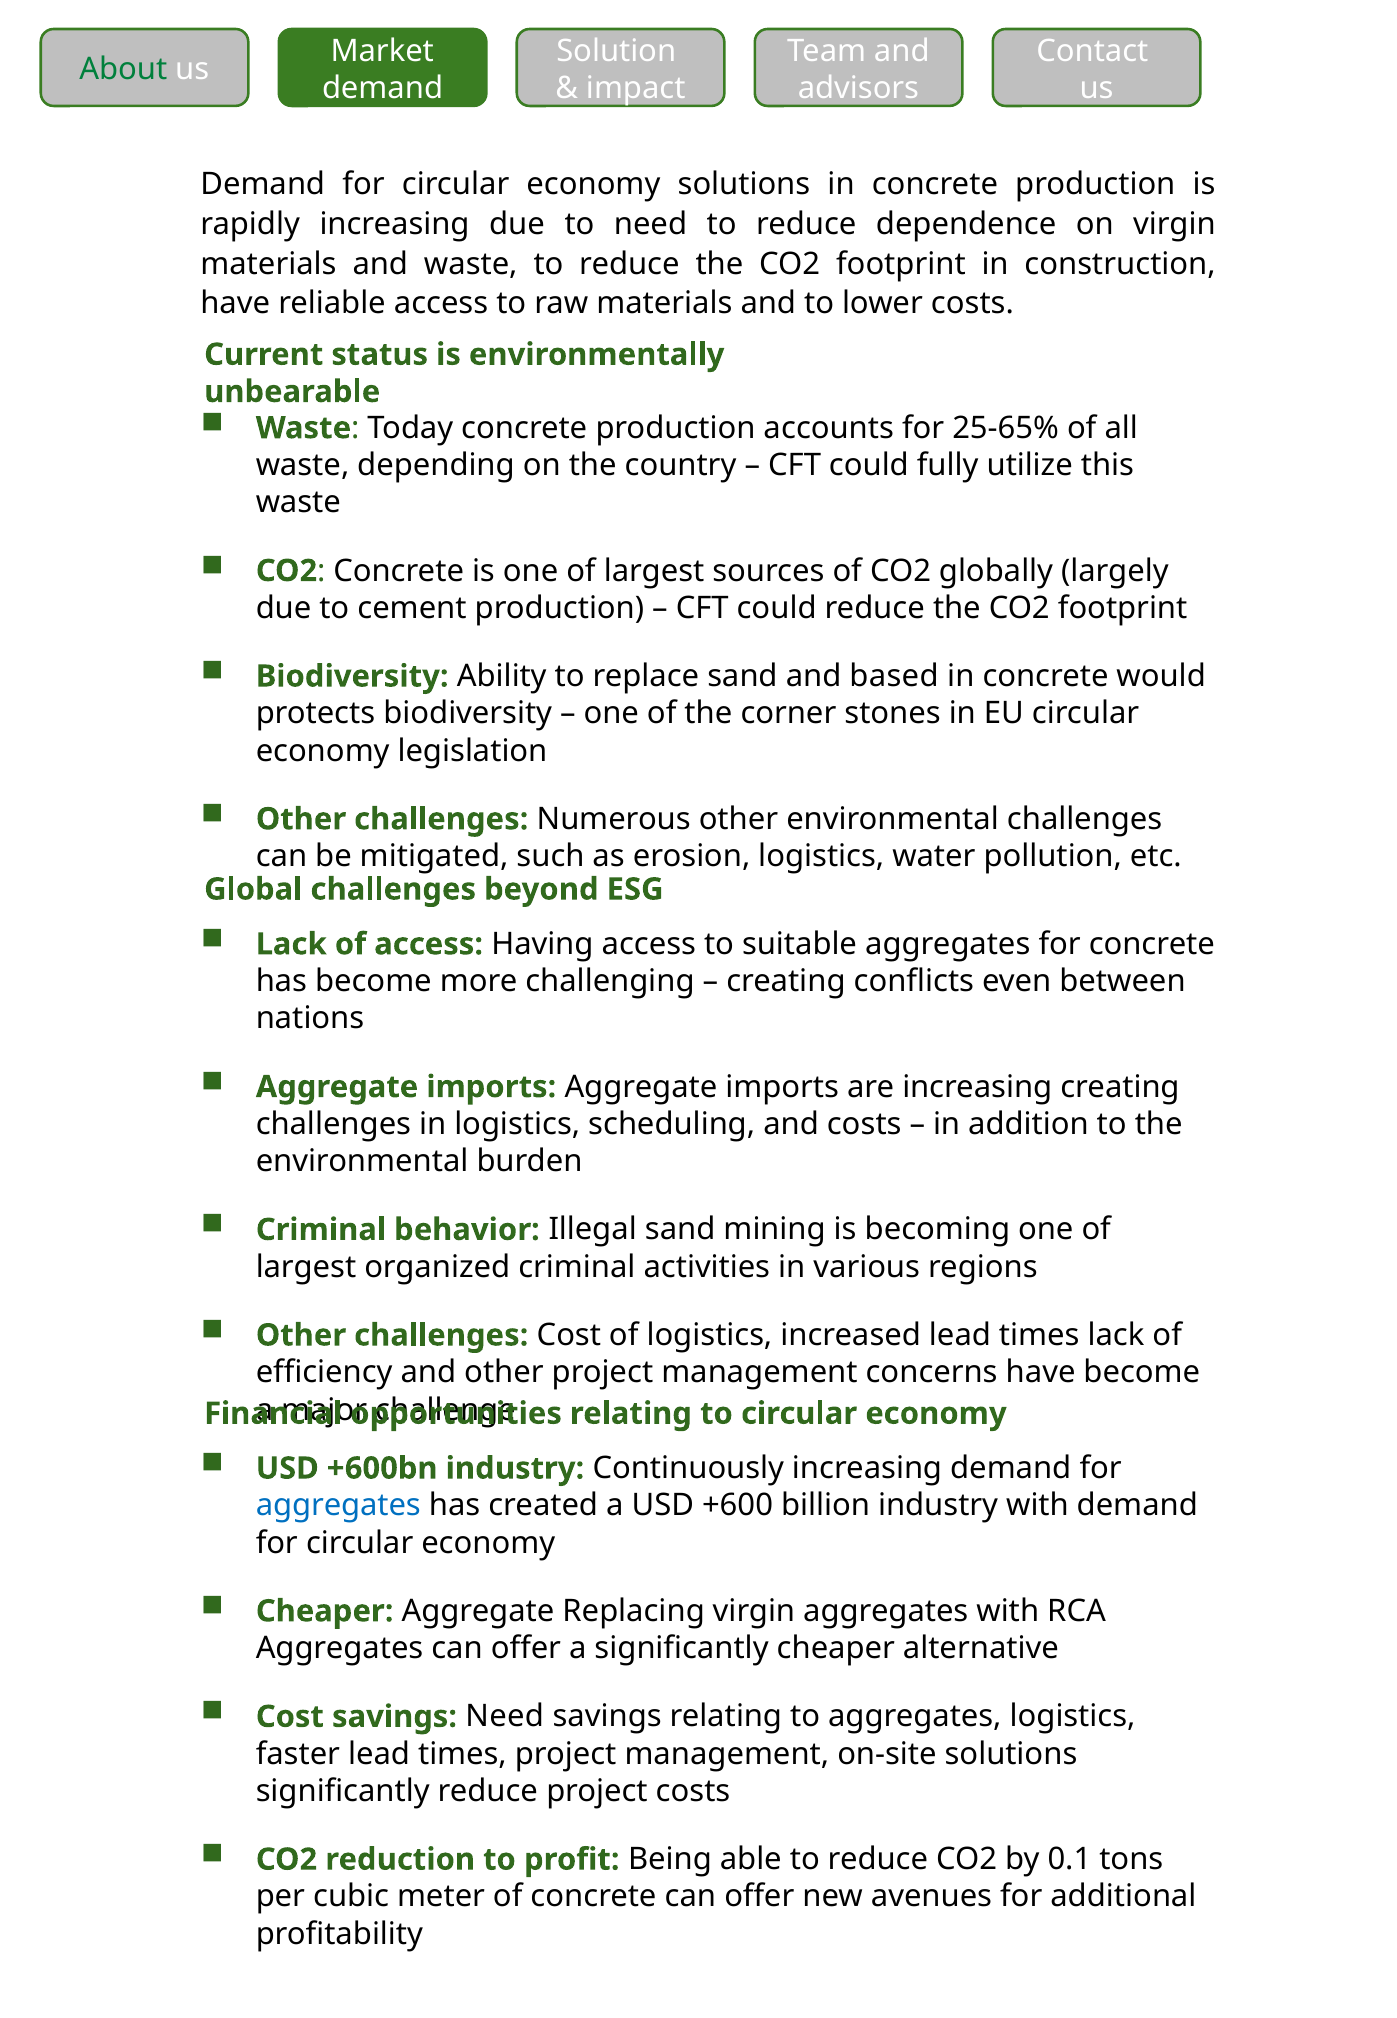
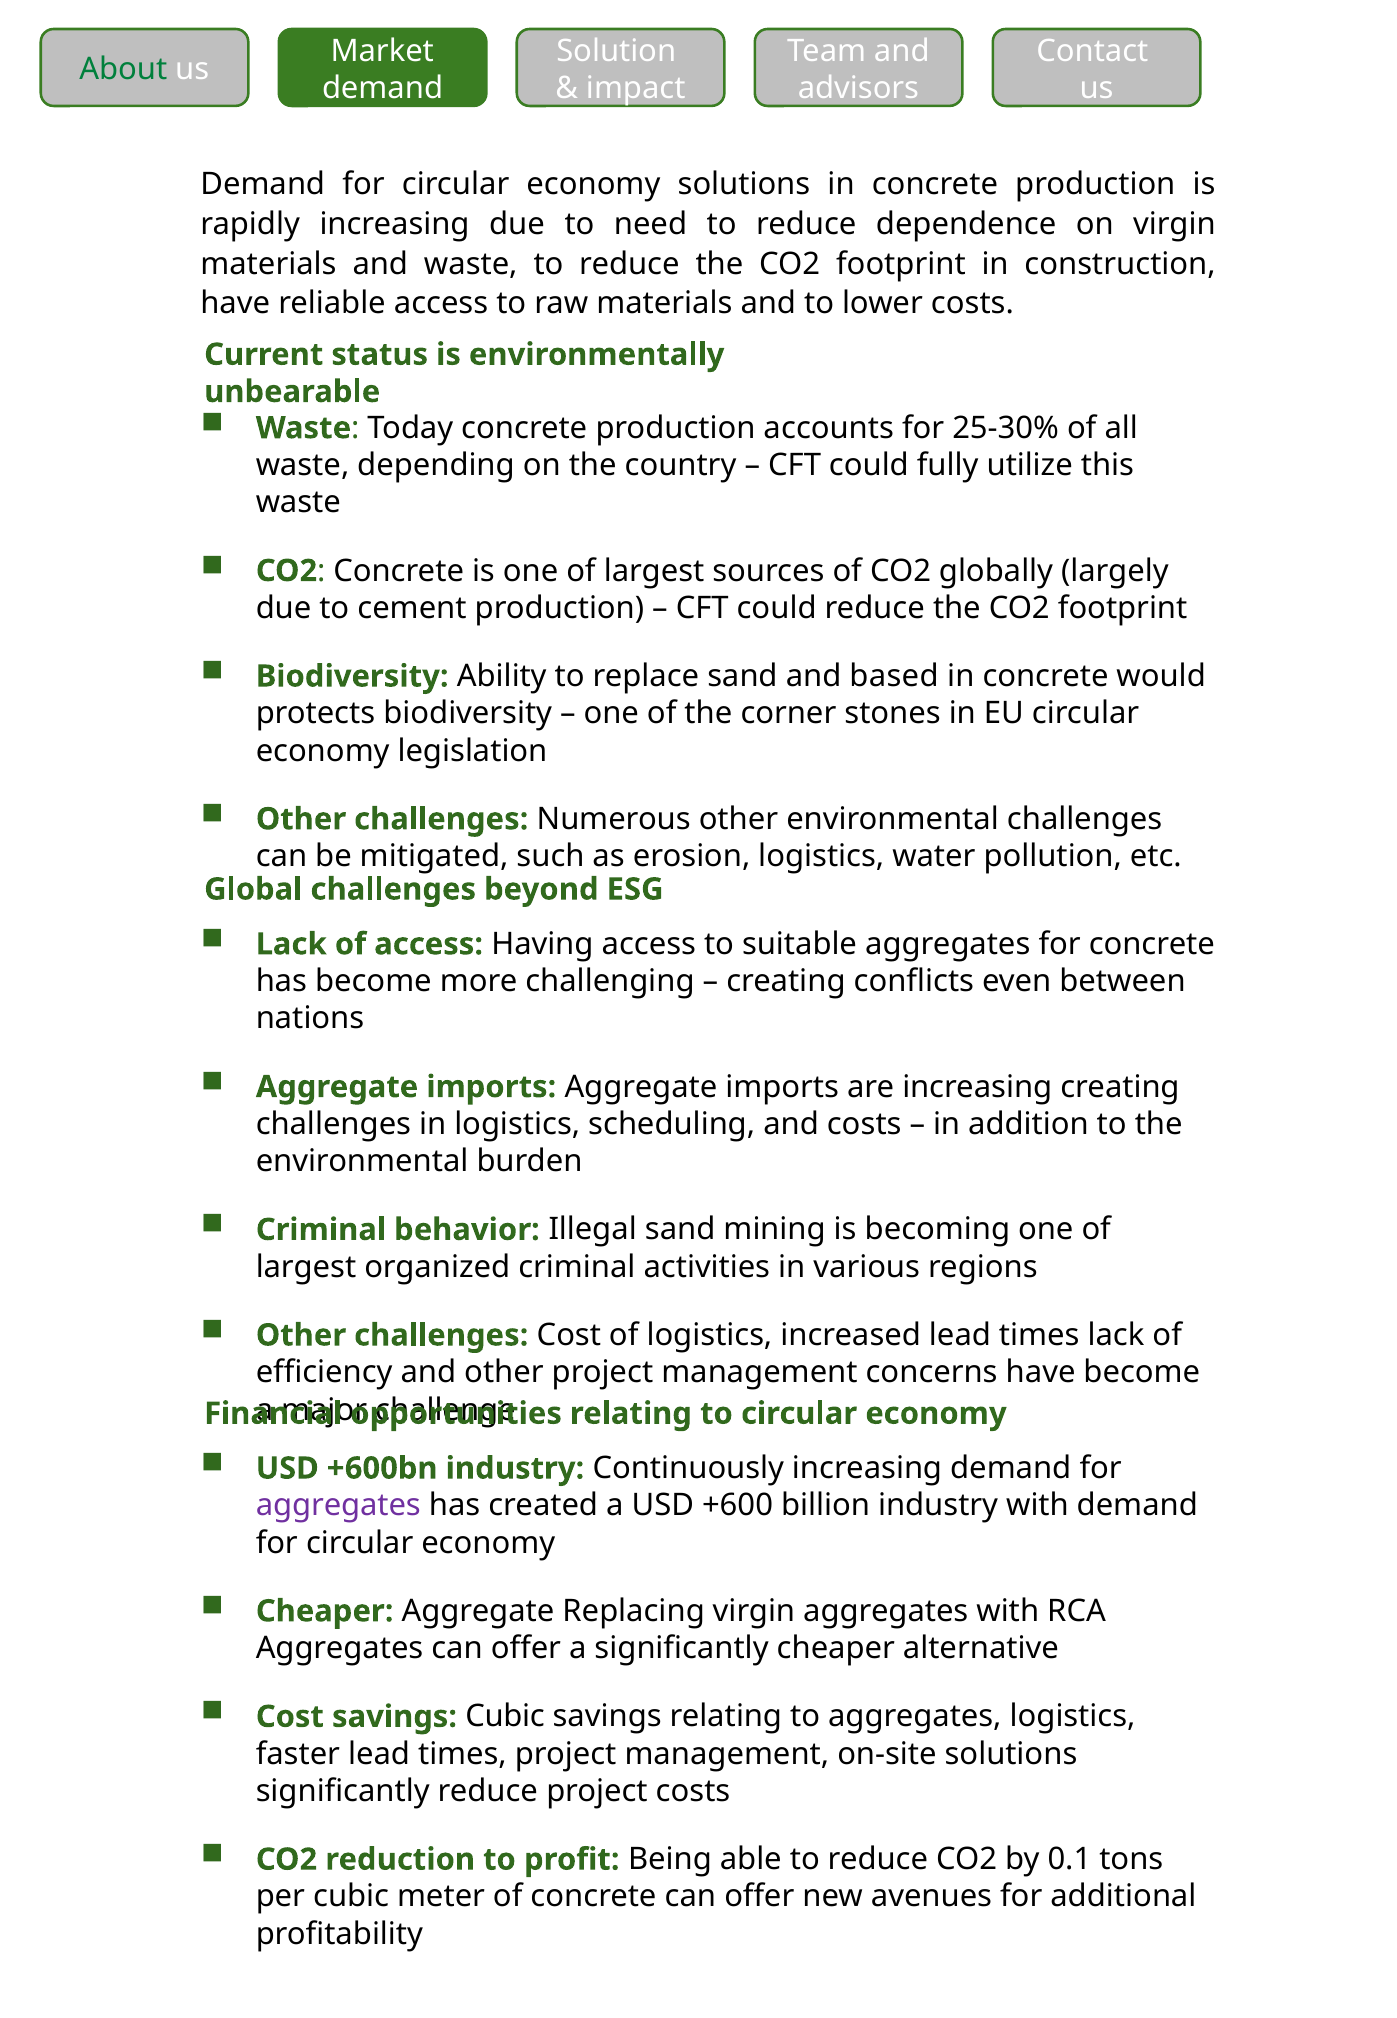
25-65%: 25-65% -> 25-30%
aggregates at (338, 1506) colour: blue -> purple
savings Need: Need -> Cubic
